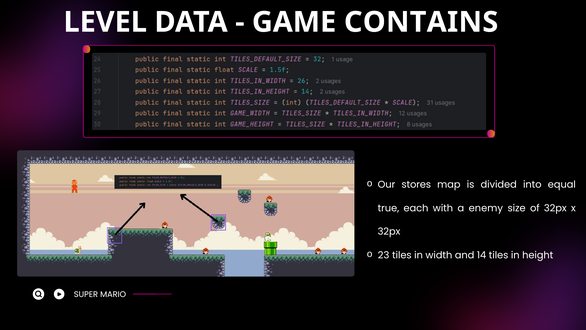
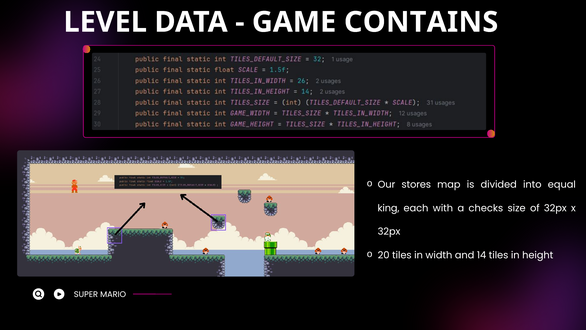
true: true -> king
enemy: enemy -> checks
23: 23 -> 20
